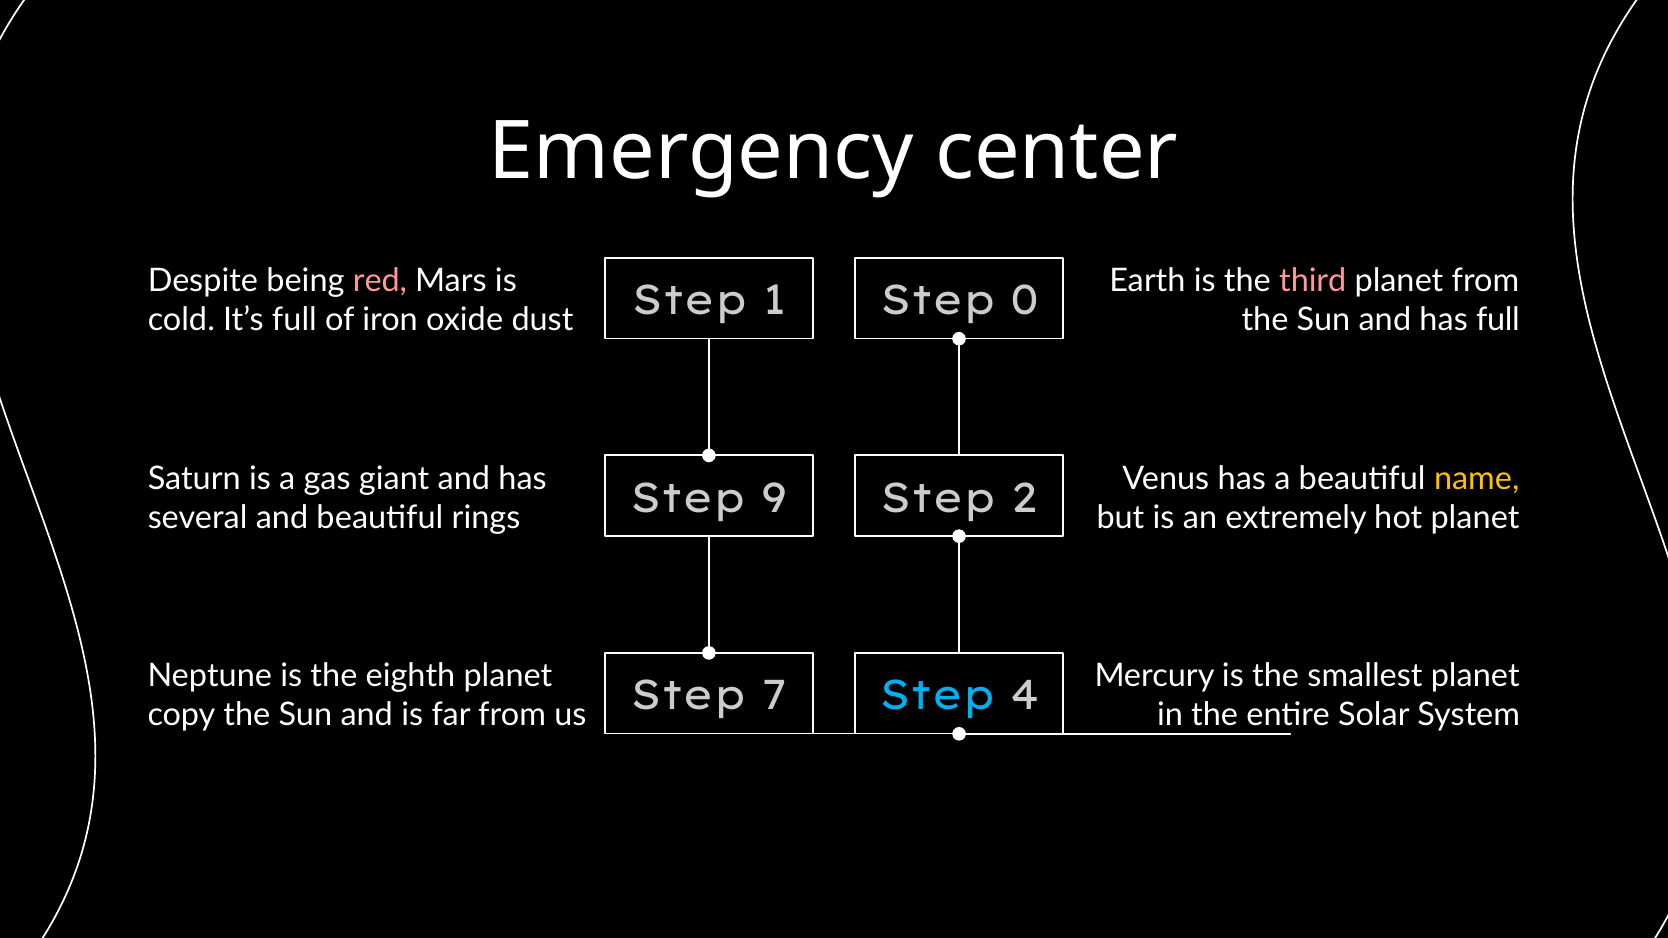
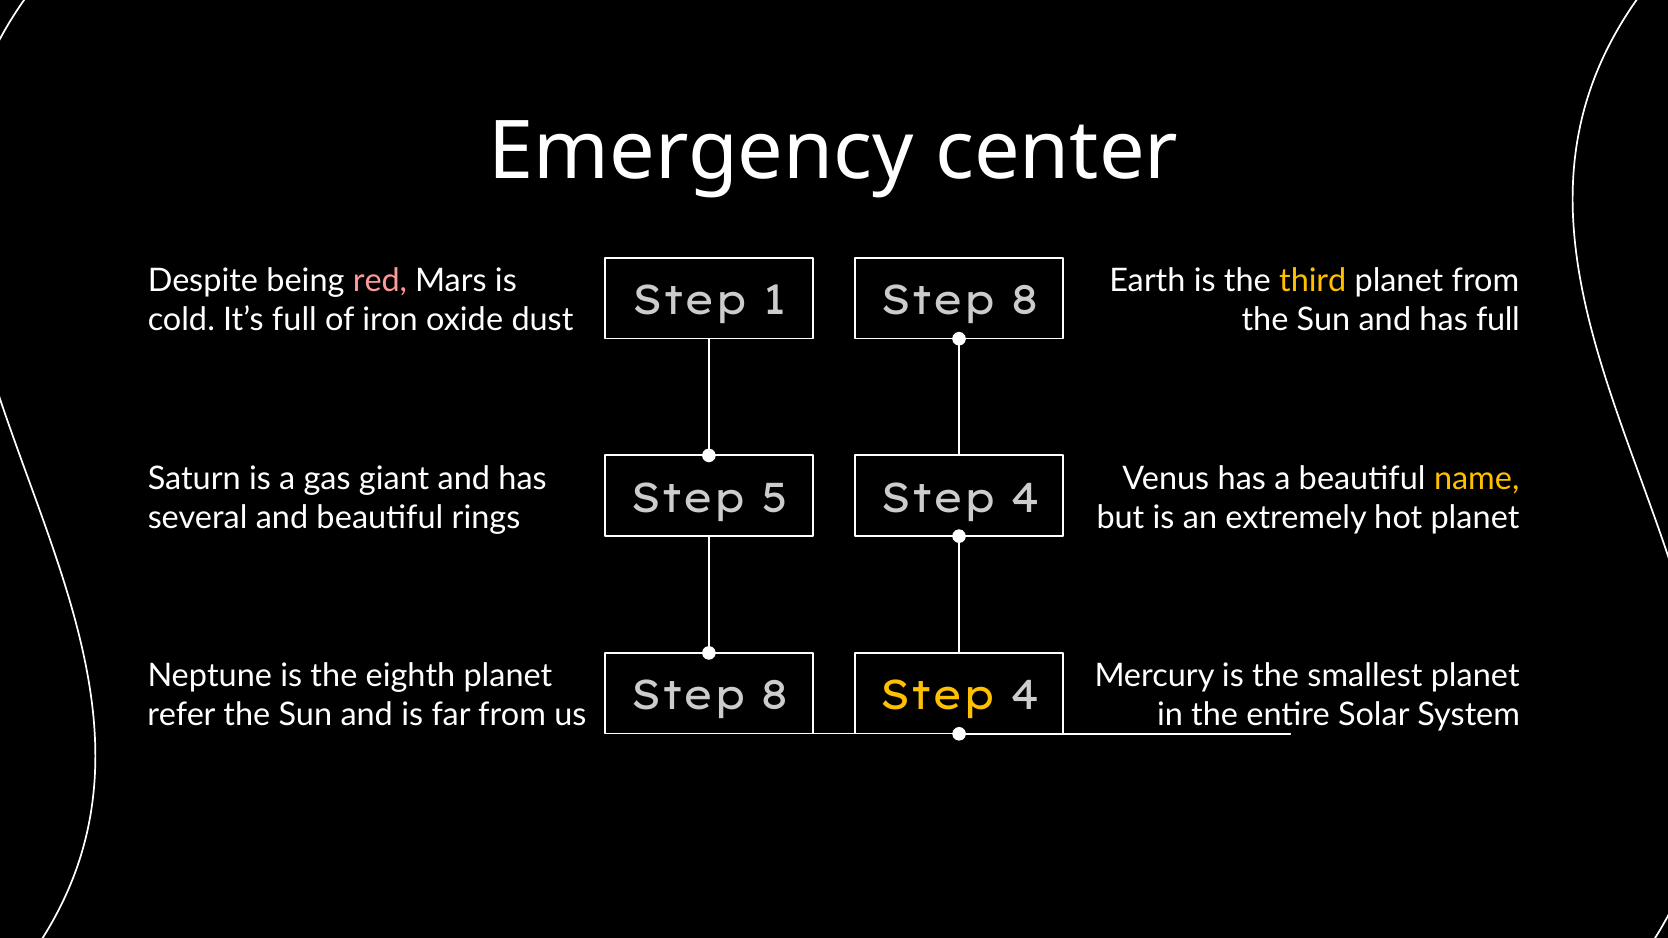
third colour: pink -> yellow
0 at (1025, 301): 0 -> 8
2 at (1024, 499): 2 -> 4
9: 9 -> 5
Step at (937, 696) colour: light blue -> yellow
copy: copy -> refer
us Step 7: 7 -> 8
